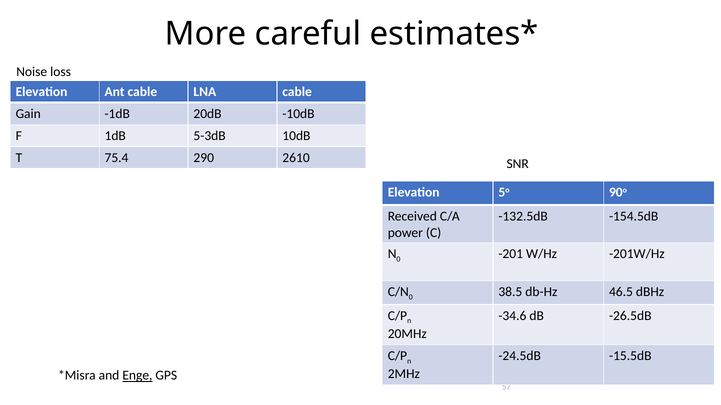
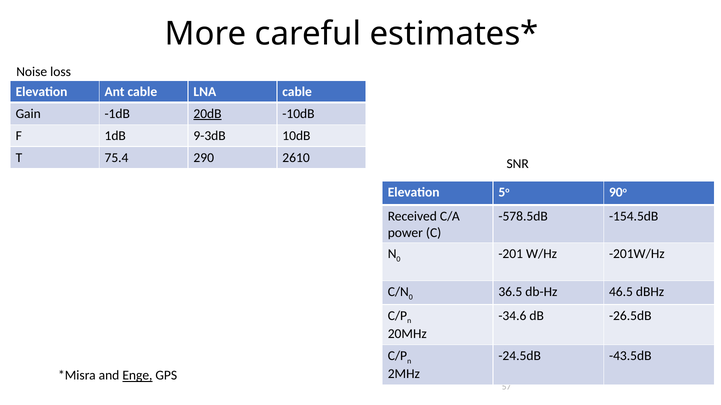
20dB underline: none -> present
5-3dB: 5-3dB -> 9-3dB
-132.5dB: -132.5dB -> -578.5dB
38.5: 38.5 -> 36.5
-15.5dB: -15.5dB -> -43.5dB
